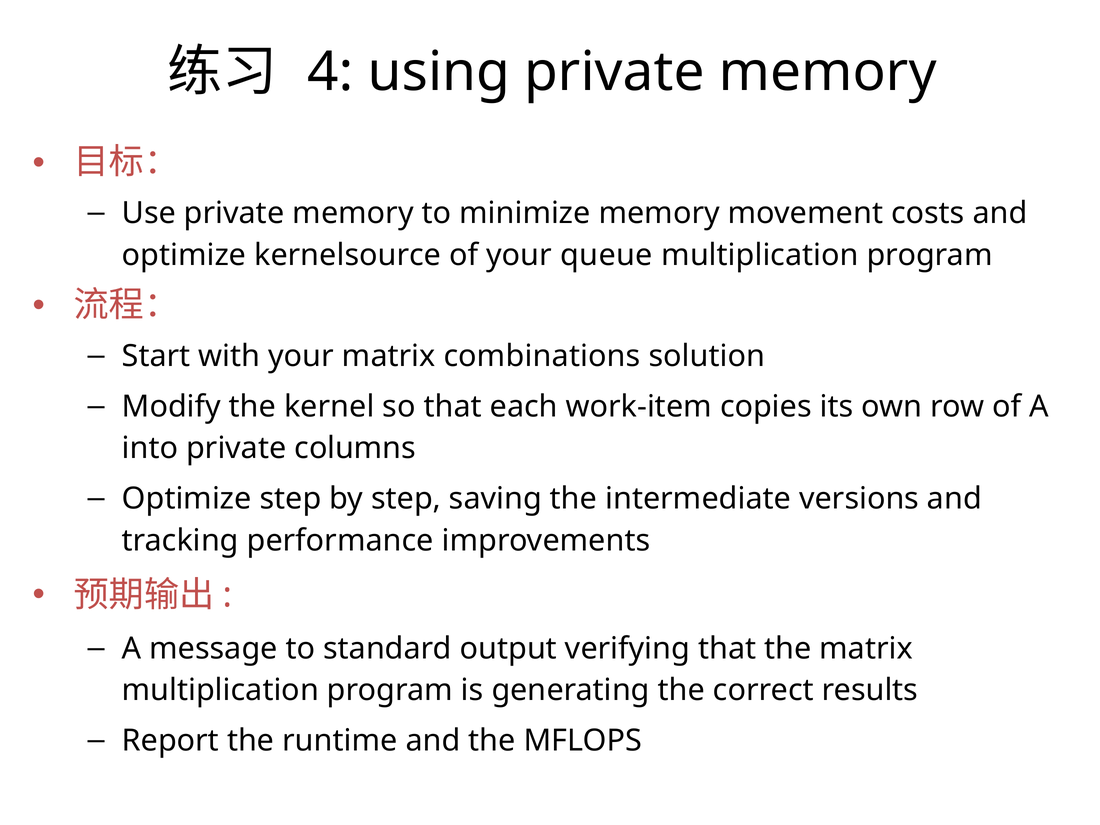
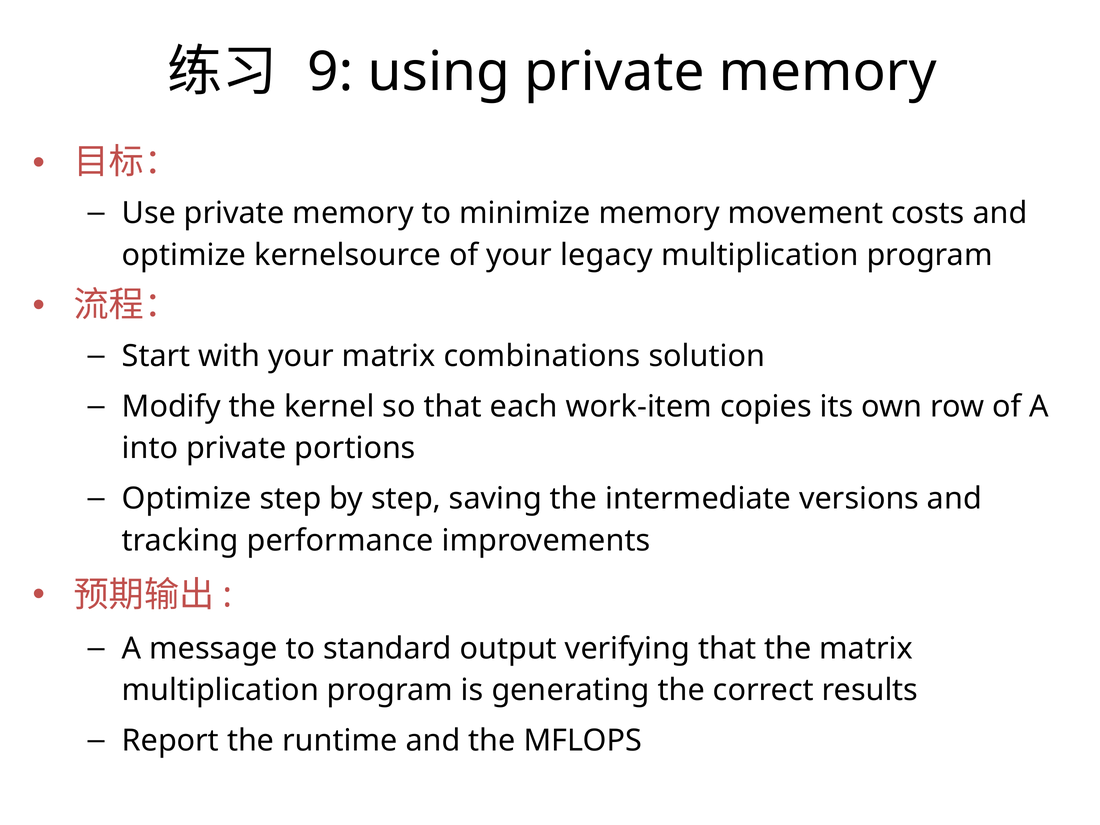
4: 4 -> 9
queue: queue -> legacy
columns: columns -> portions
